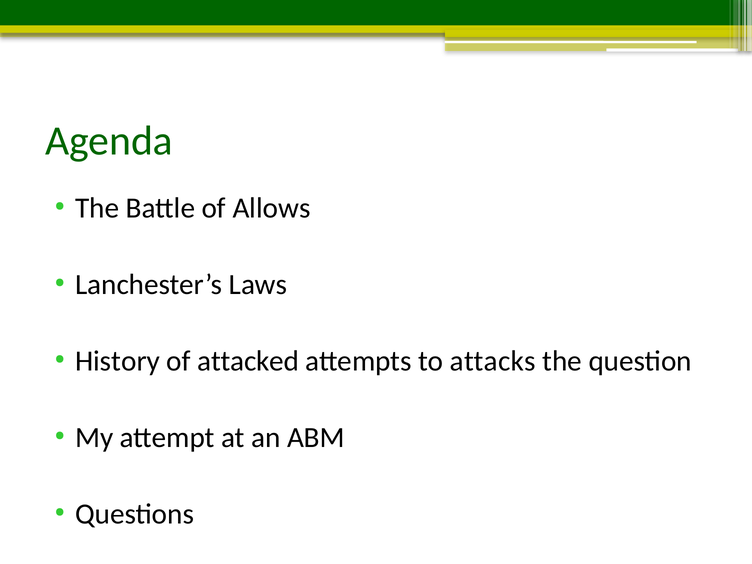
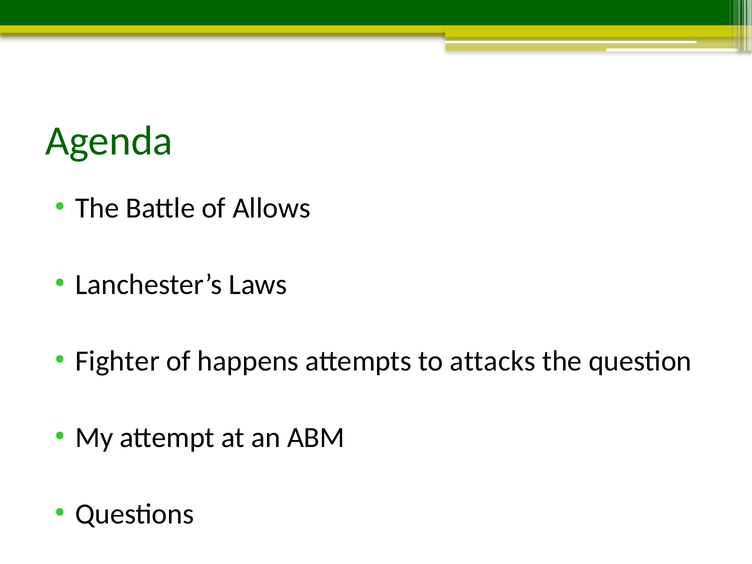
History: History -> Fighter
attacked: attacked -> happens
